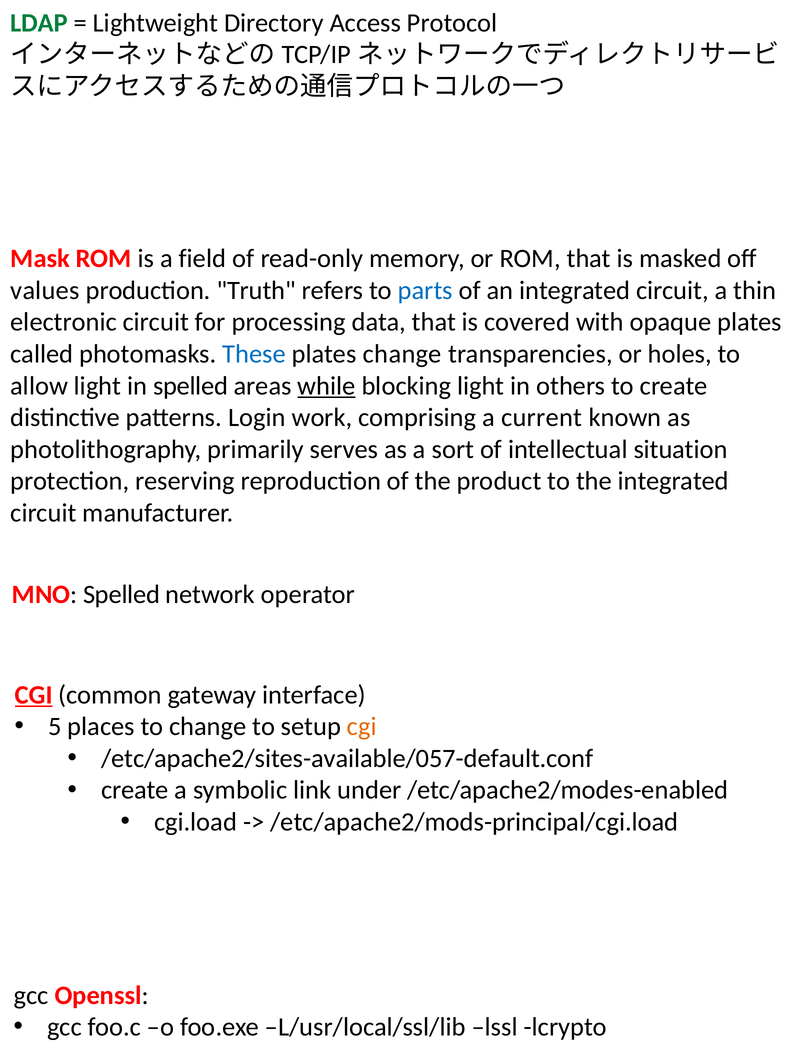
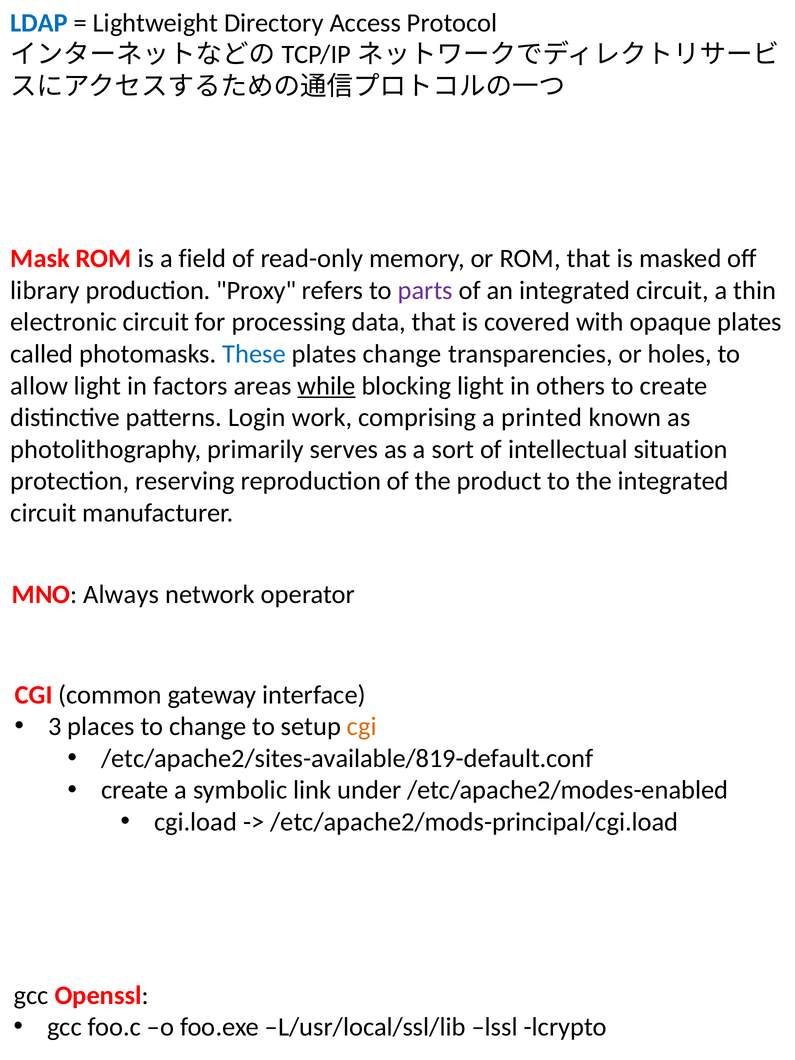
LDAP colour: green -> blue
values: values -> library
Truth: Truth -> Proxy
parts colour: blue -> purple
in spelled: spelled -> factors
current: current -> printed
MNO Spelled: Spelled -> Always
CGI at (34, 695) underline: present -> none
5: 5 -> 3
/etc/apache2/sites-available/057-default.conf: /etc/apache2/sites-available/057-default.conf -> /etc/apache2/sites-available/819-default.conf
